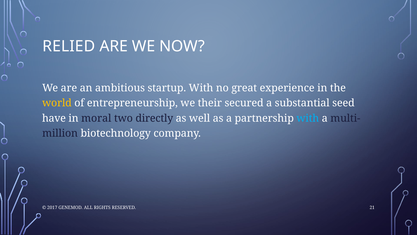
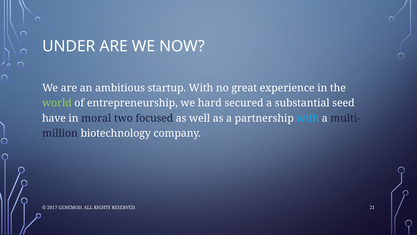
RELIED: RELIED -> UNDER
world colour: yellow -> light green
their: their -> hard
directly: directly -> focused
